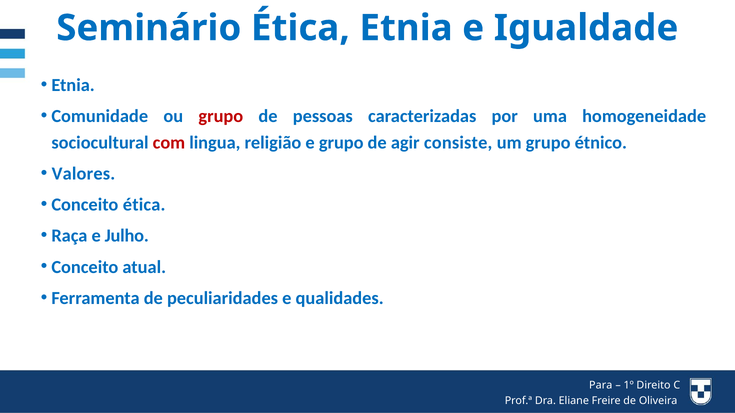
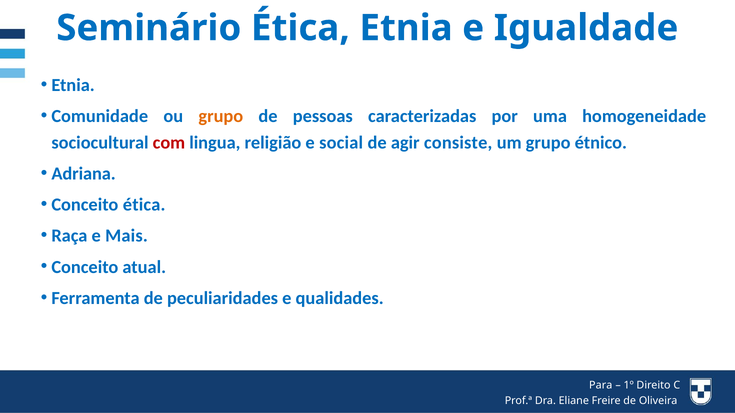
grupo at (221, 117) colour: red -> orange
e grupo: grupo -> social
Valores: Valores -> Adriana
Julho: Julho -> Mais
